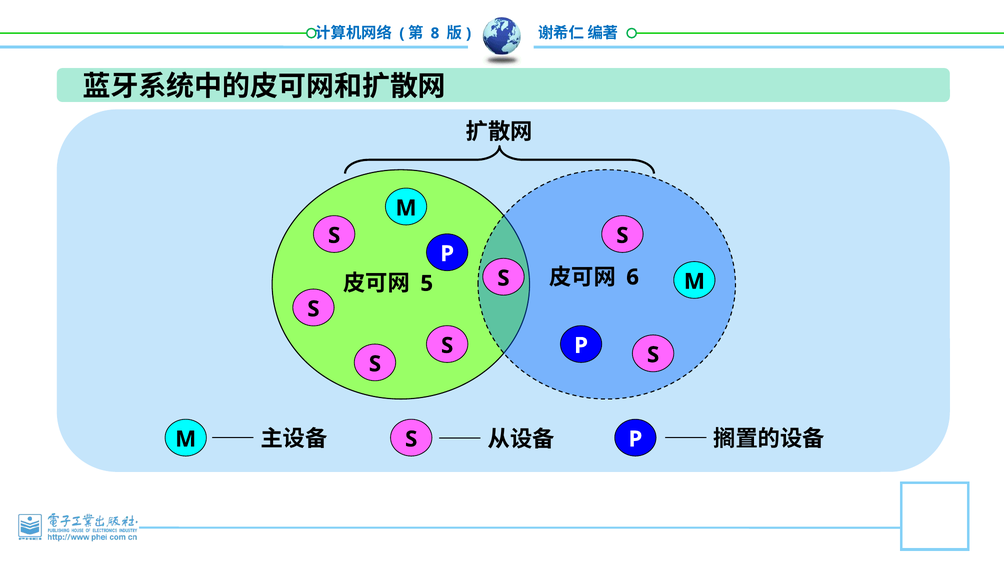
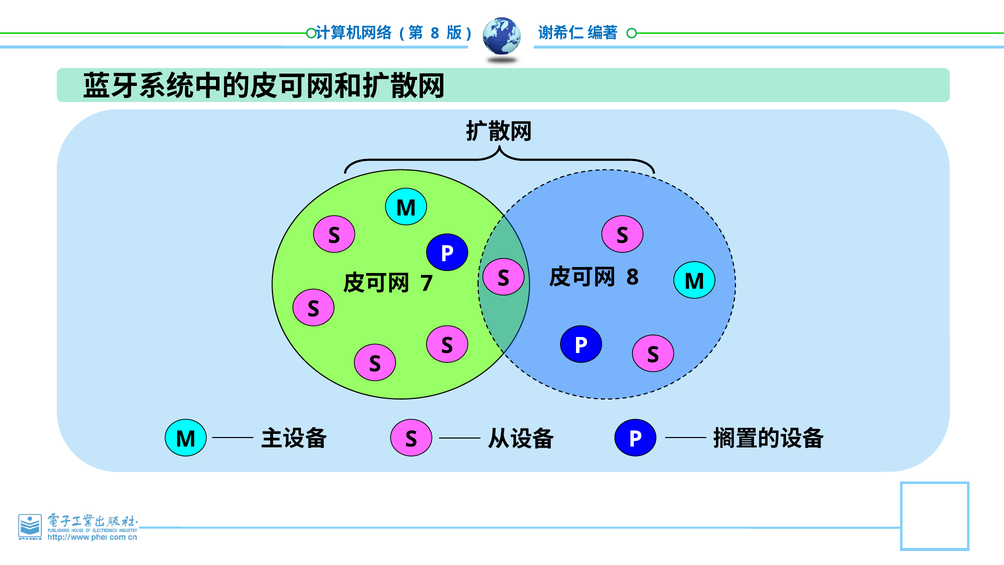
6 at (633, 277): 6 -> 8
5: 5 -> 7
